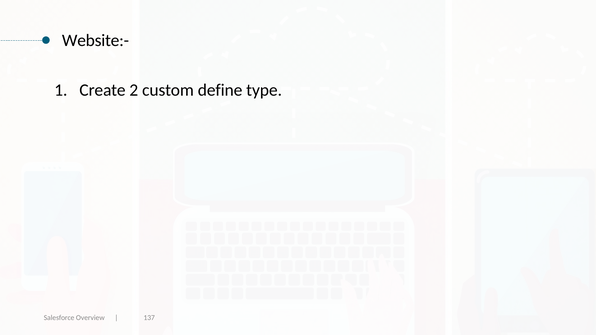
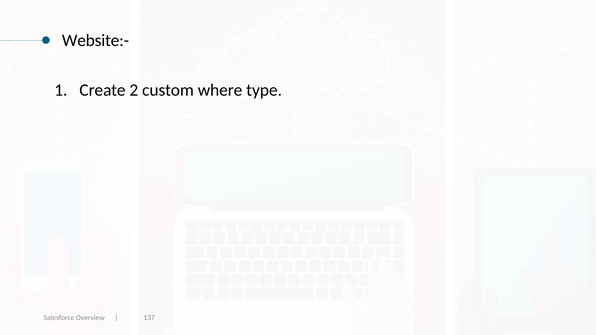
define: define -> where
